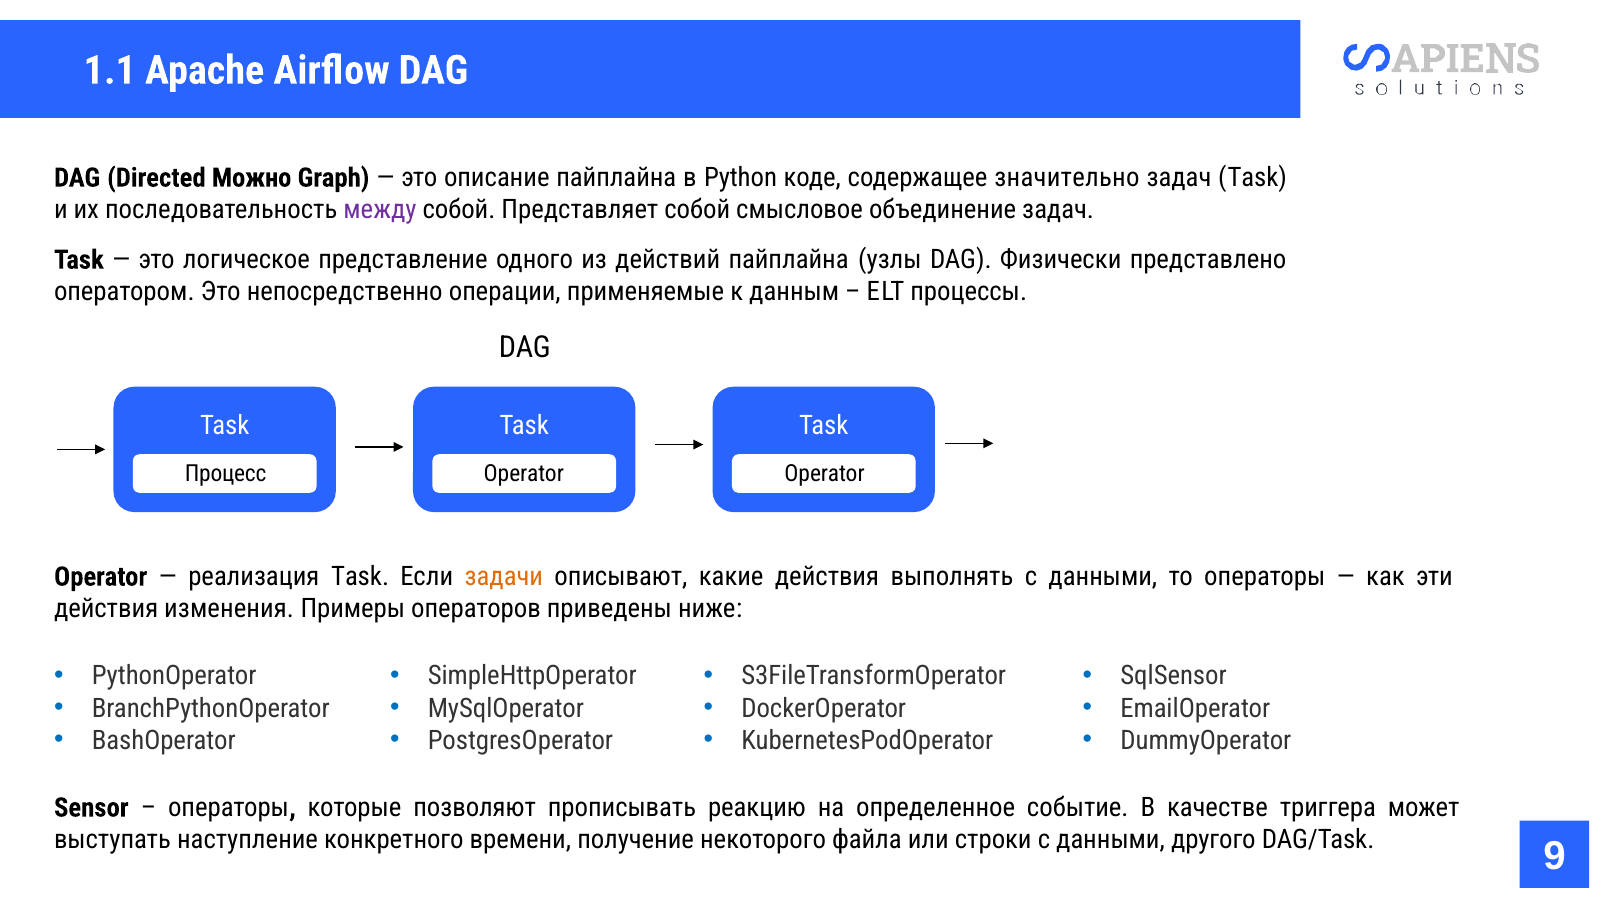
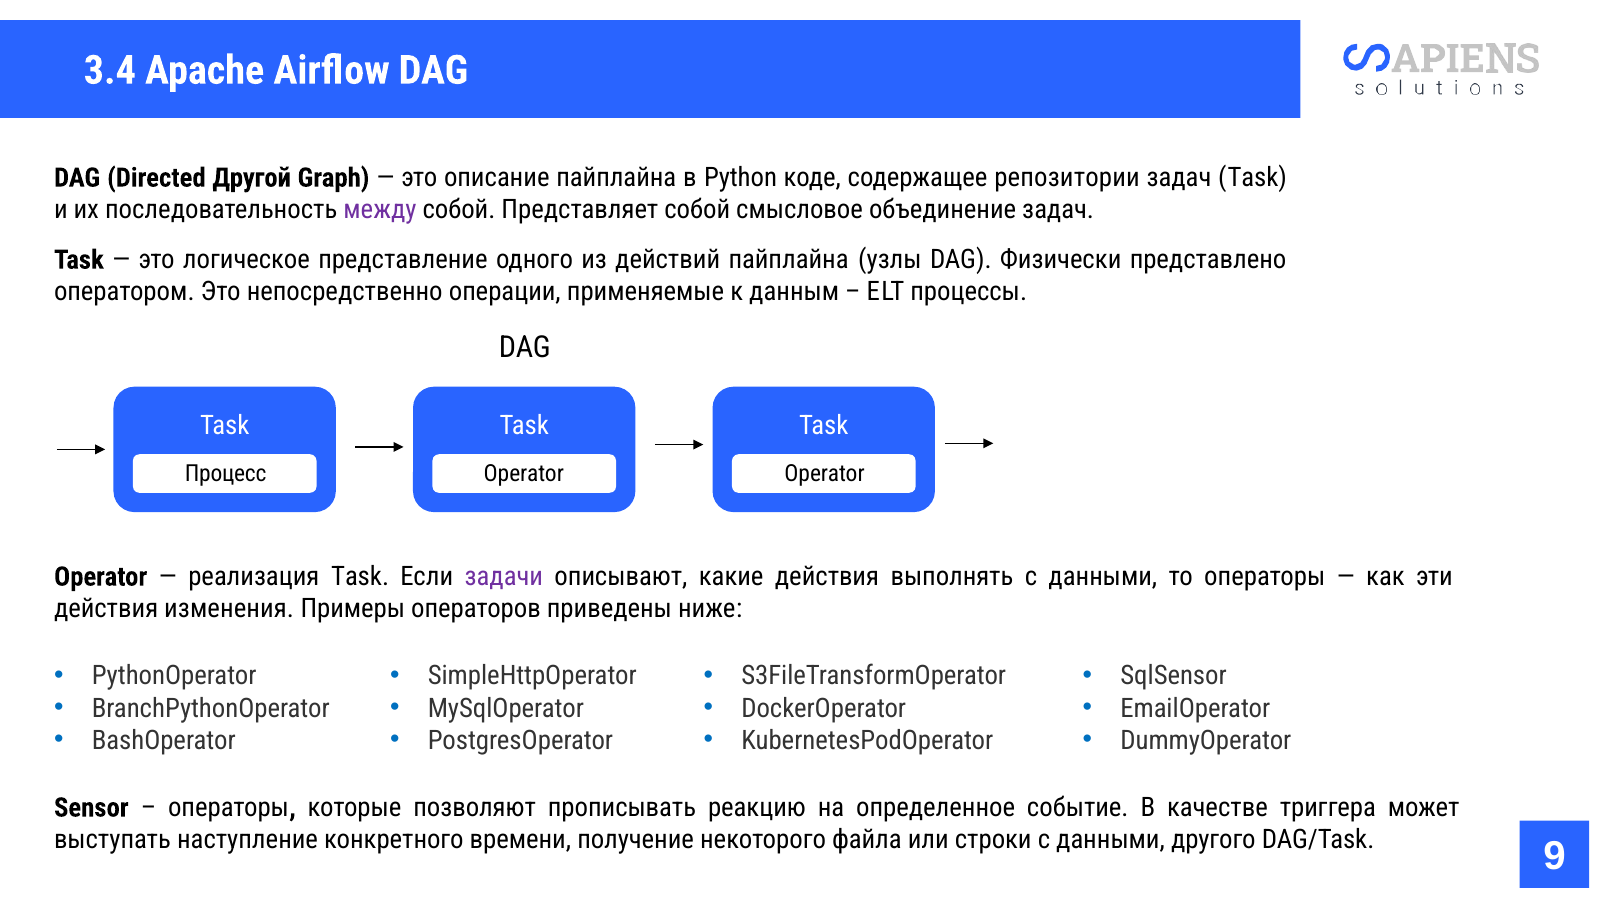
1.1: 1.1 -> 3.4
Можно: Можно -> Другой
значительно: значительно -> репозитории
задачи colour: orange -> purple
